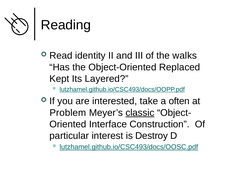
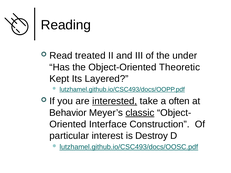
identity: identity -> treated
walks: walks -> under
Replaced: Replaced -> Theoretic
interested underline: none -> present
Problem: Problem -> Behavior
